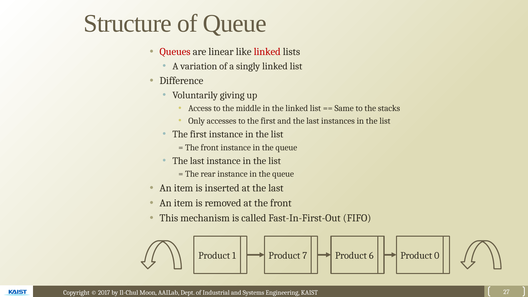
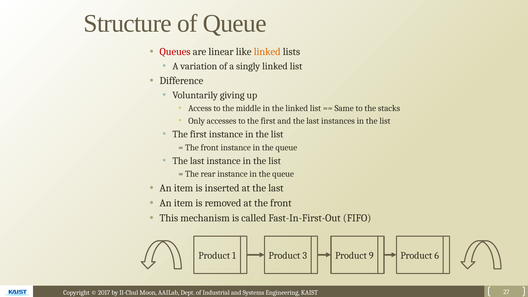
linked at (267, 52) colour: red -> orange
7: 7 -> 3
6: 6 -> 9
0: 0 -> 6
